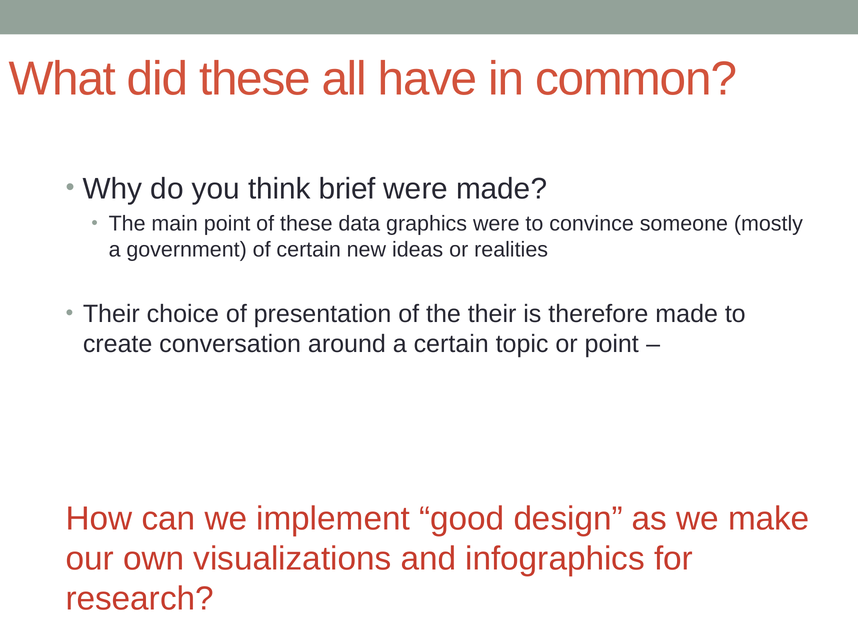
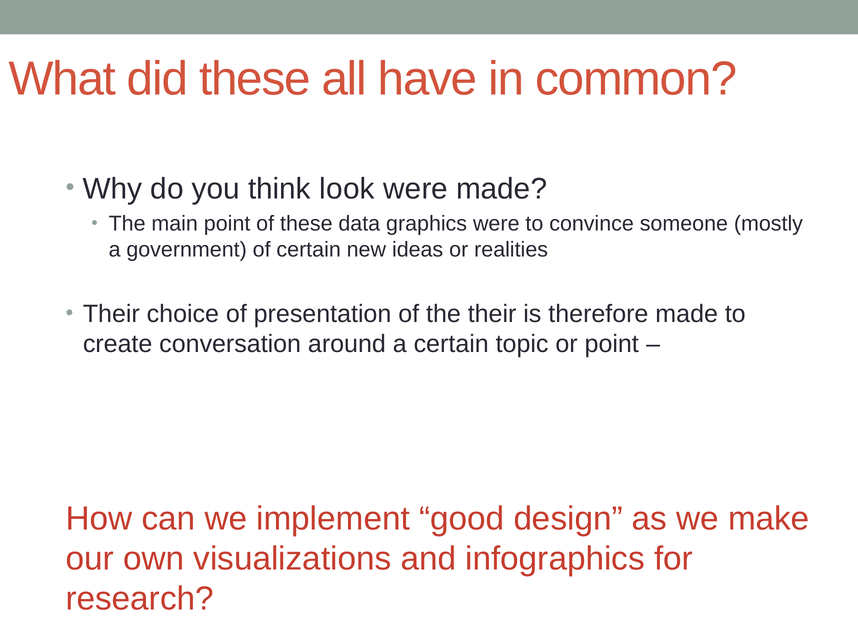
brief: brief -> look
